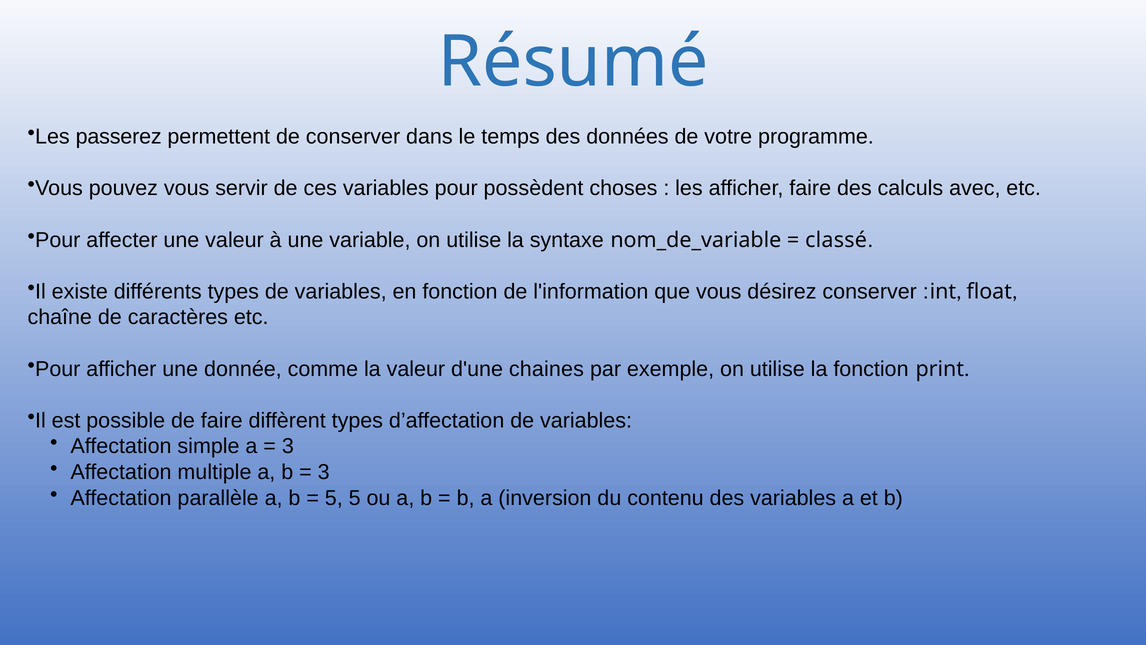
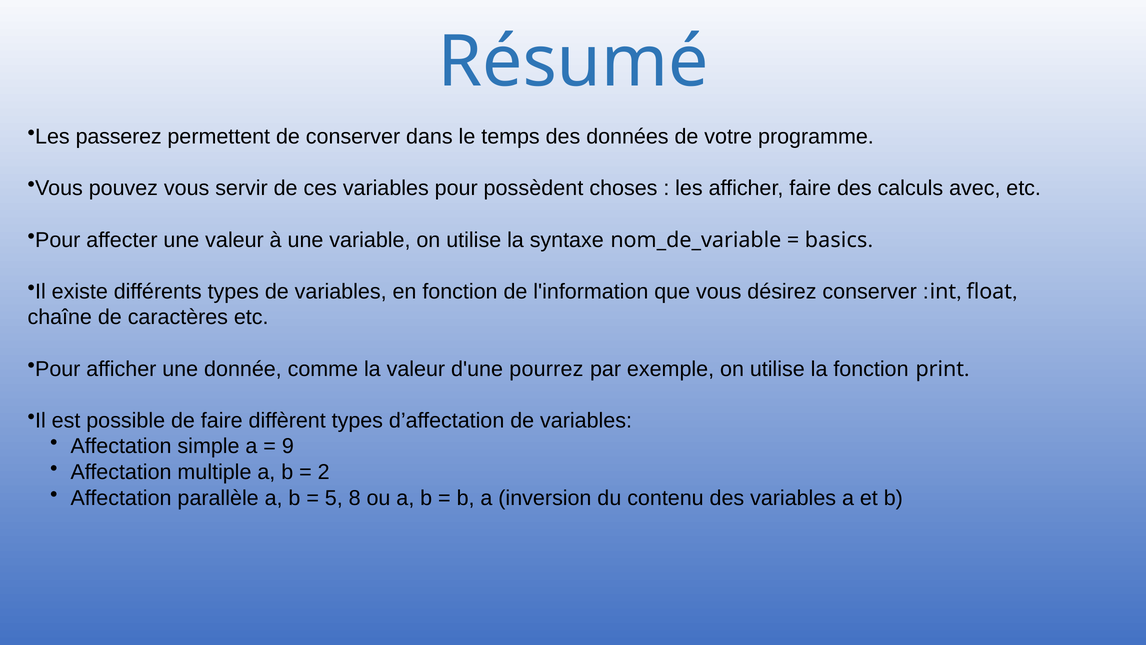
classé: classé -> basics
chaines: chaines -> pourrez
3 at (288, 446): 3 -> 9
3 at (324, 472): 3 -> 2
5 5: 5 -> 8
